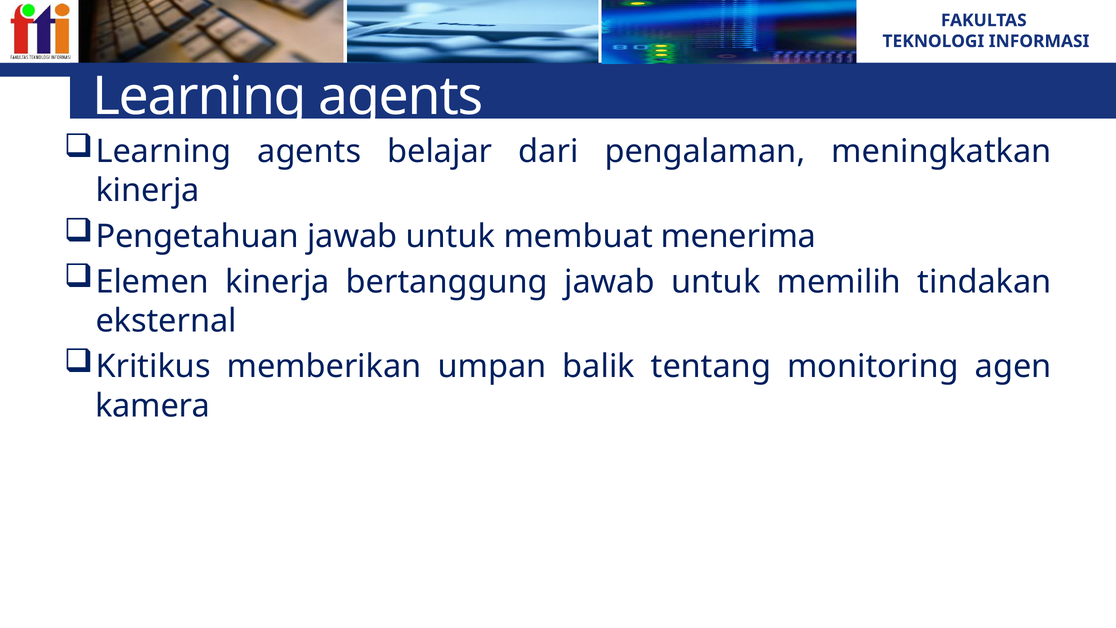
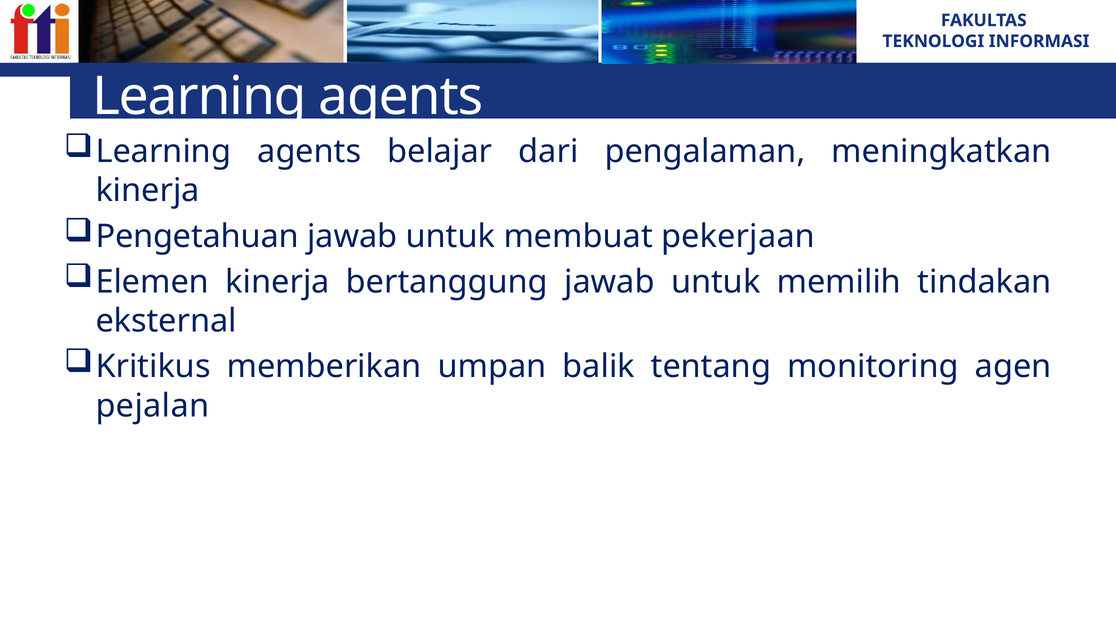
menerima: menerima -> pekerjaan
kamera: kamera -> pejalan
